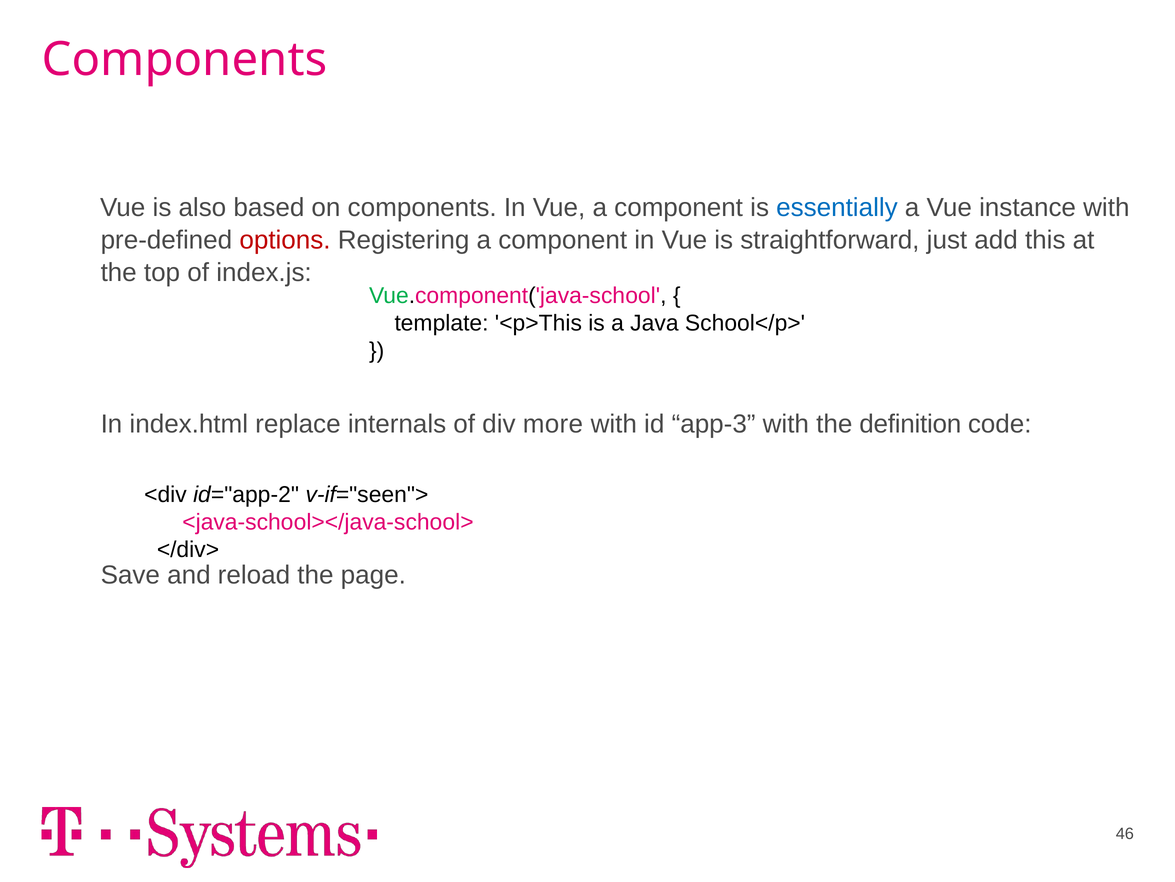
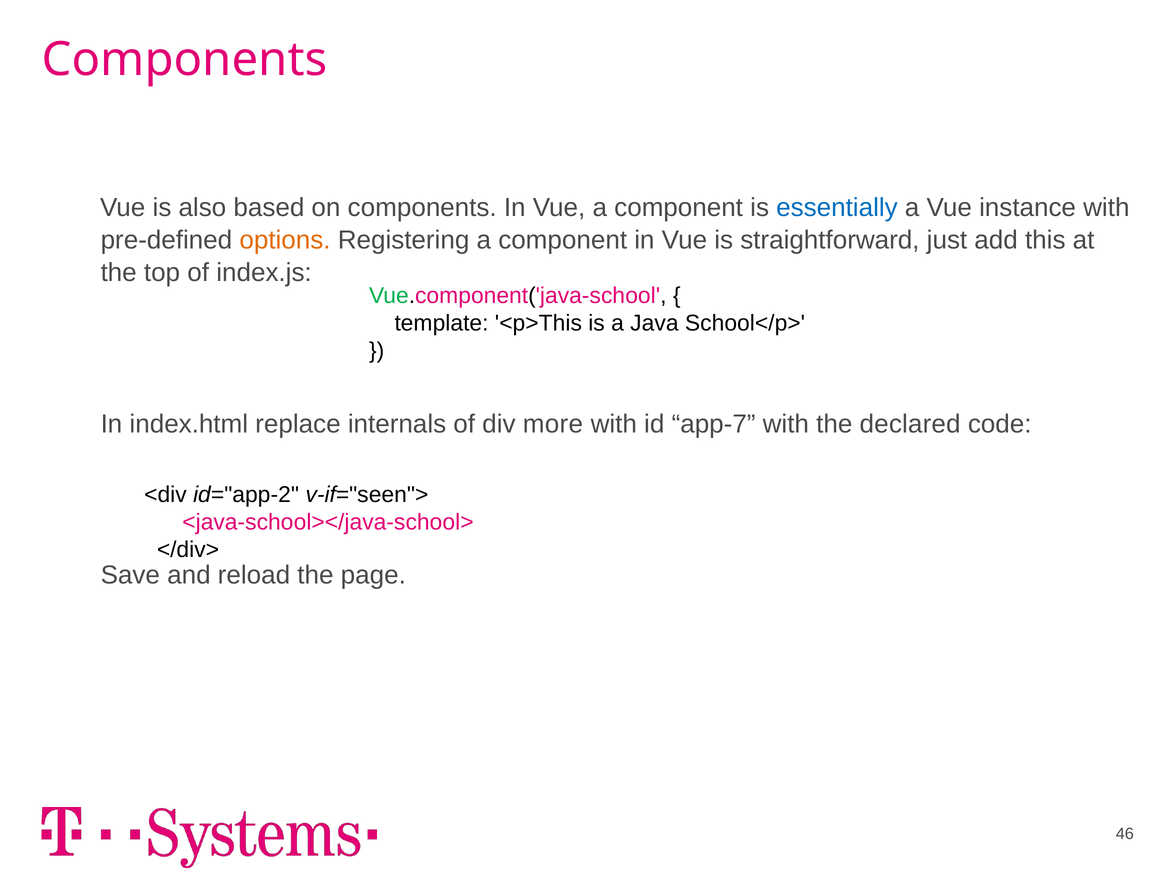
options colour: red -> orange
app-3: app-3 -> app-7
definition: definition -> declared
